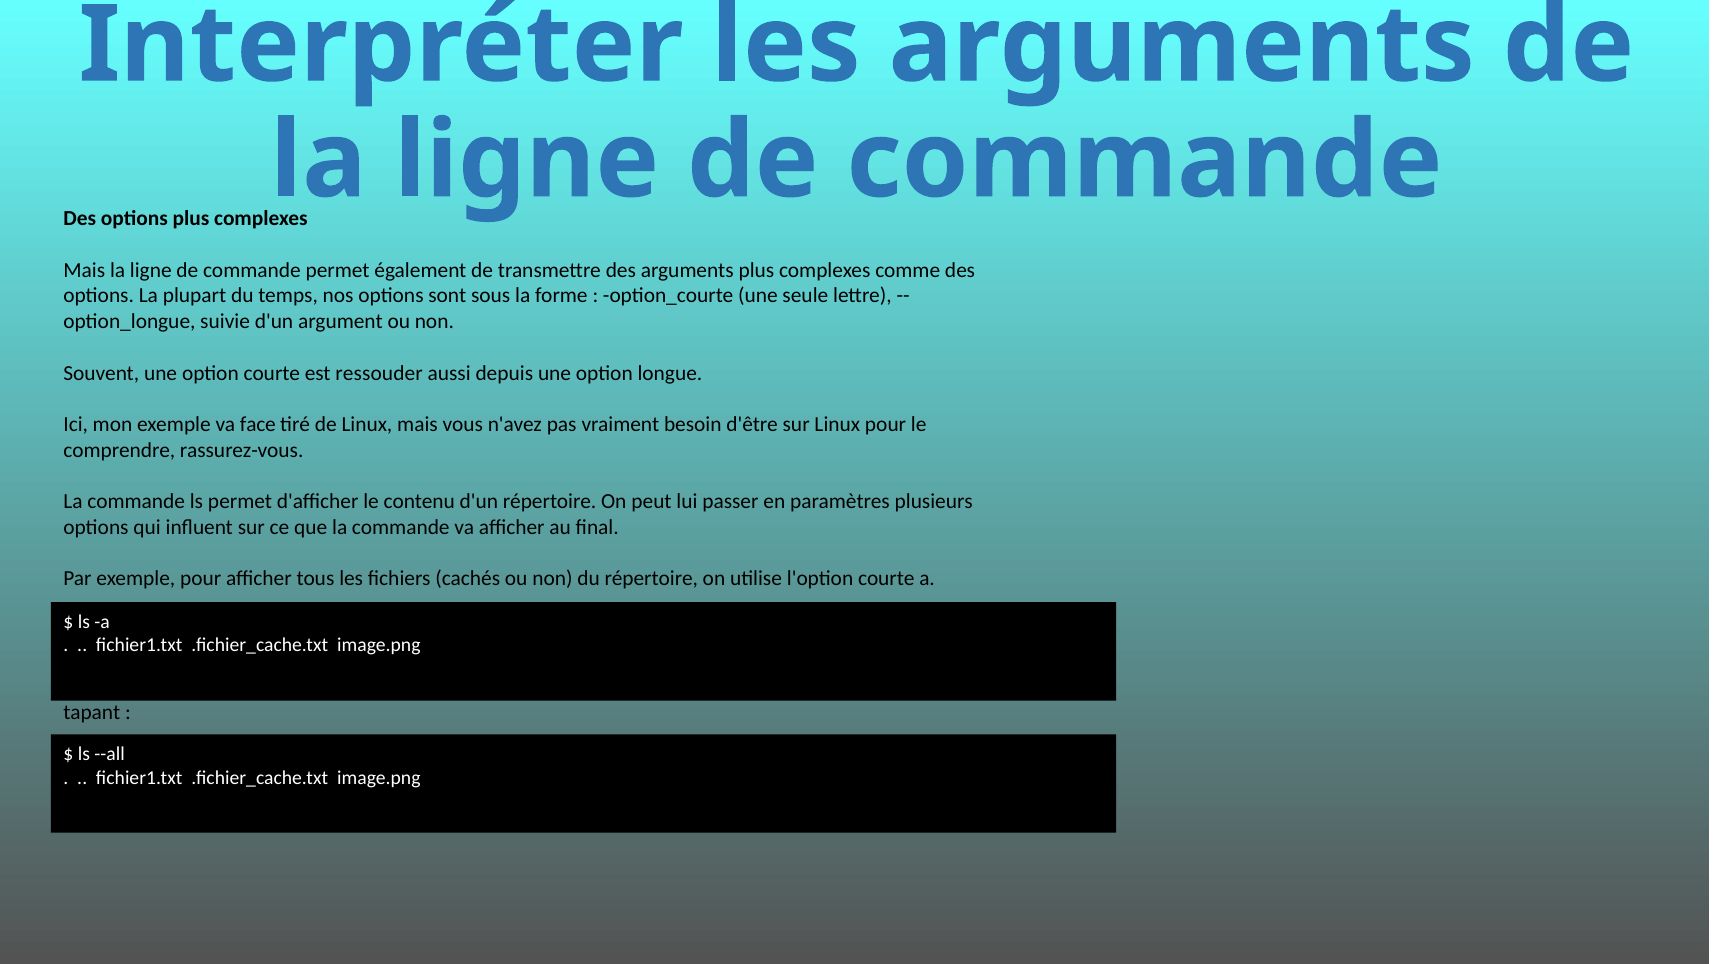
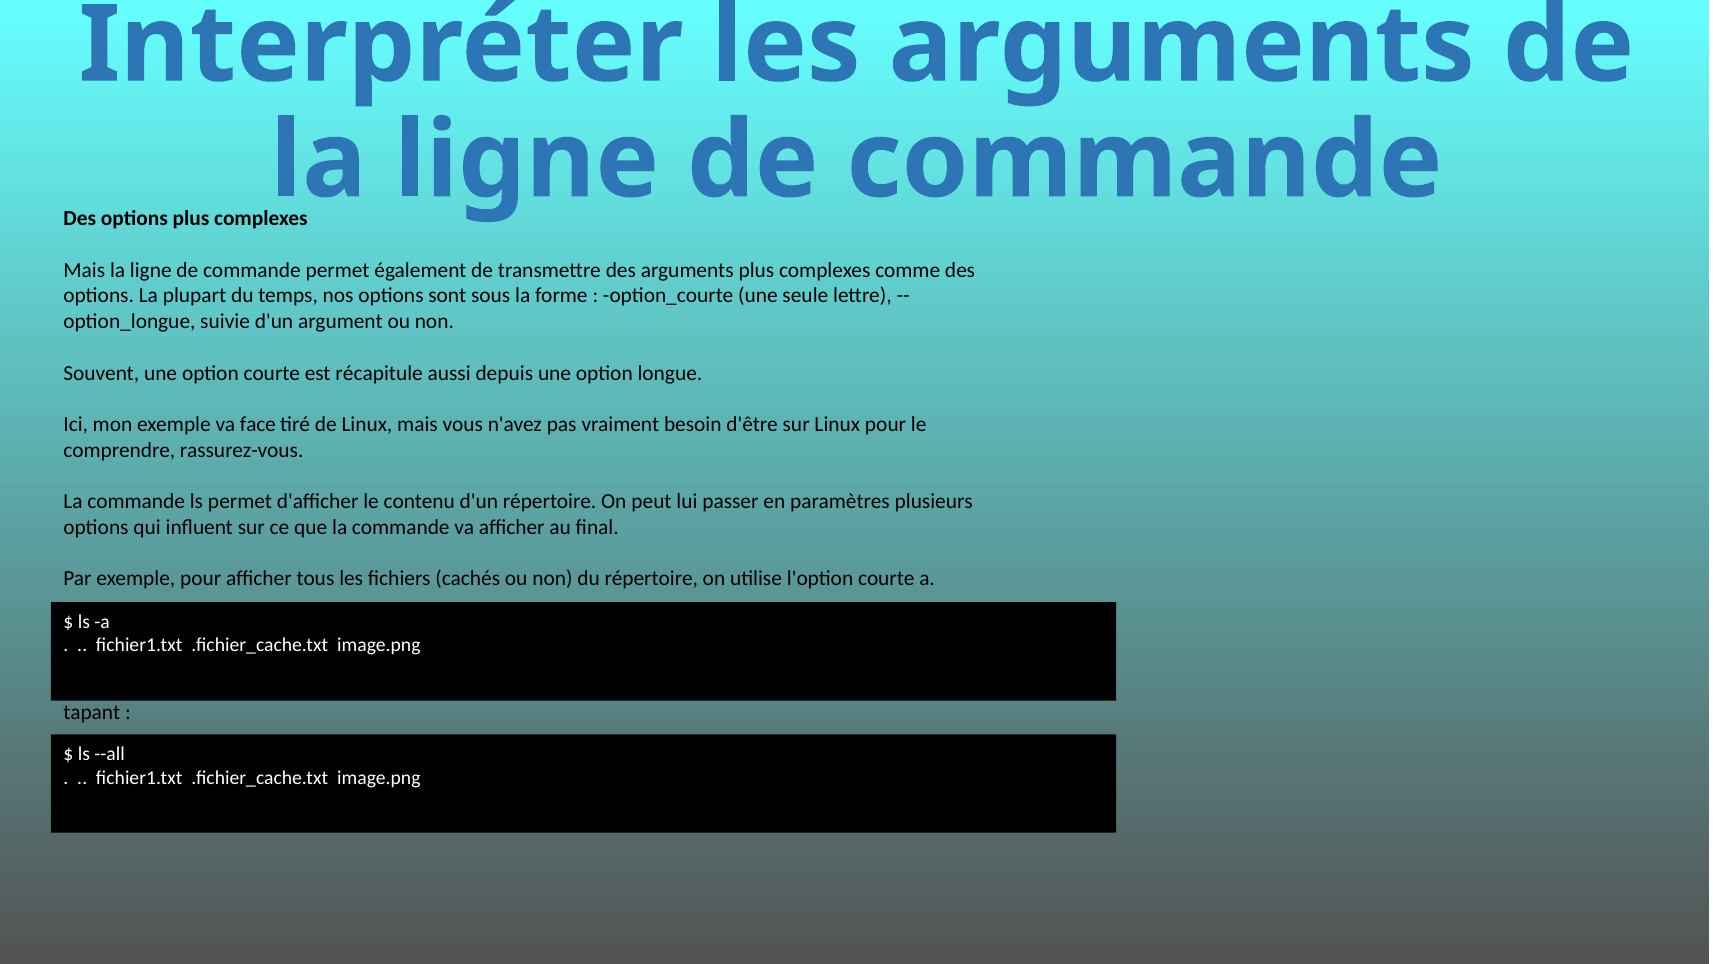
ressouder: ressouder -> récapitule
